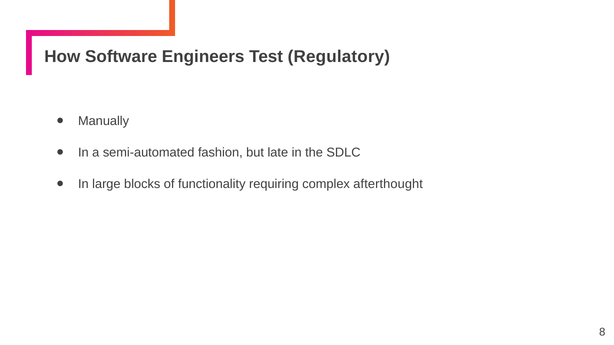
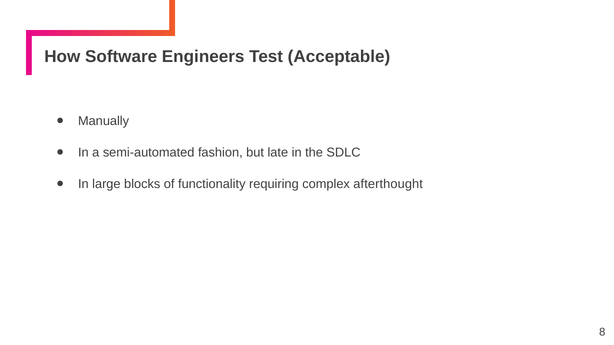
Regulatory: Regulatory -> Acceptable
